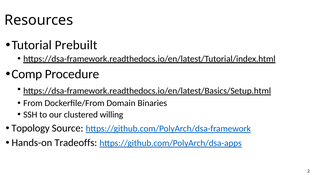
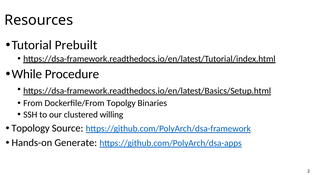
Comp: Comp -> While
Domain: Domain -> Topolgy
Tradeoffs: Tradeoffs -> Generate
